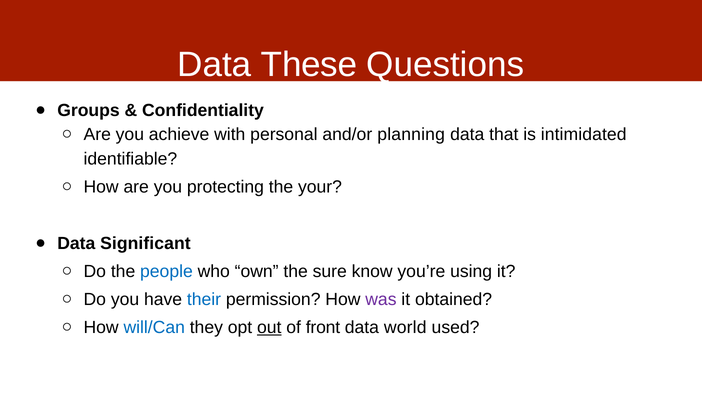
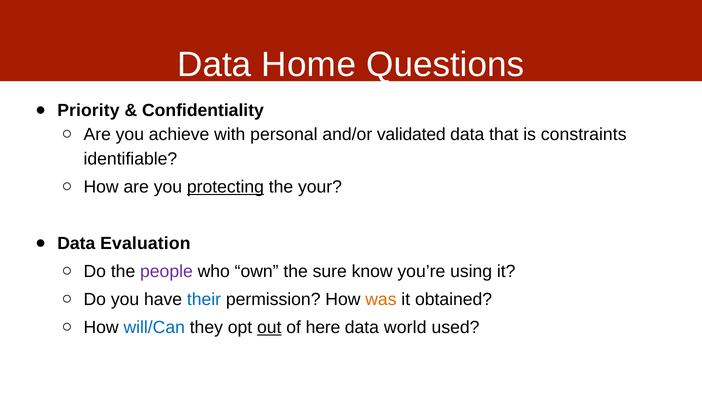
These: These -> Home
Groups: Groups -> Priority
planning: planning -> validated
intimidated: intimidated -> constraints
protecting underline: none -> present
Significant: Significant -> Evaluation
people colour: blue -> purple
was colour: purple -> orange
front: front -> here
